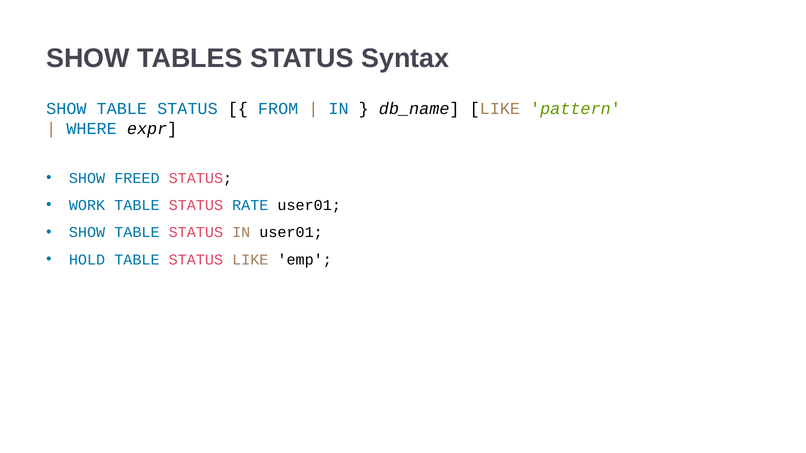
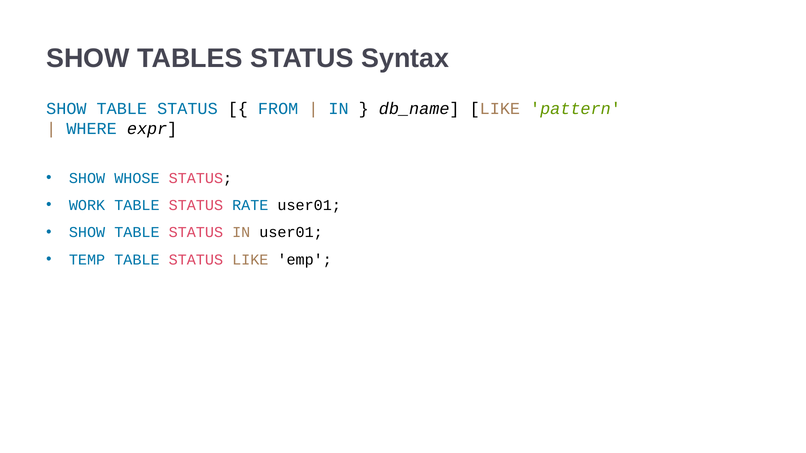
FREED: FREED -> WHOSE
HOLD: HOLD -> TEMP
